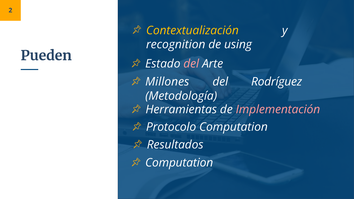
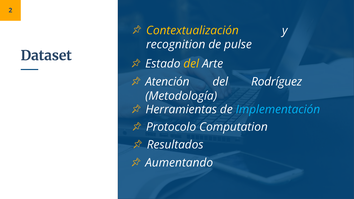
using: using -> pulse
Pueden: Pueden -> Dataset
del at (191, 64) colour: pink -> yellow
Millones: Millones -> Atención
Implementación colour: pink -> light blue
Computation at (179, 163): Computation -> Aumentando
